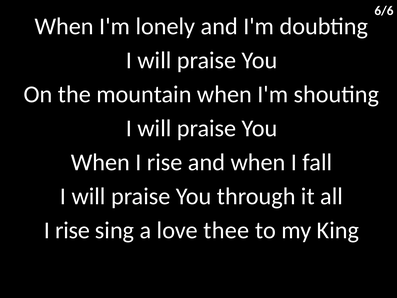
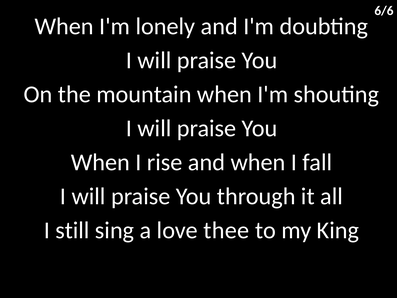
rise at (73, 230): rise -> still
